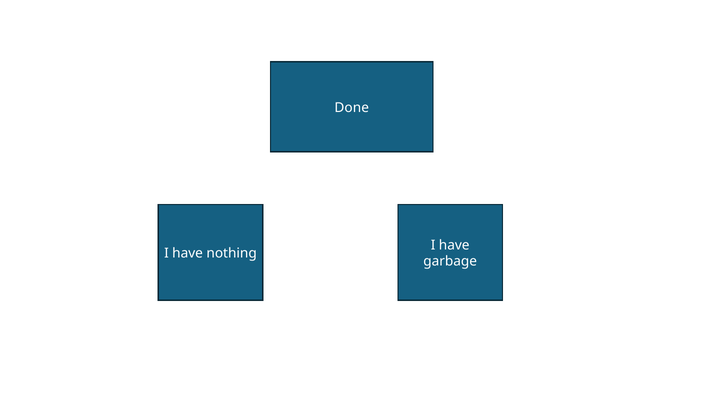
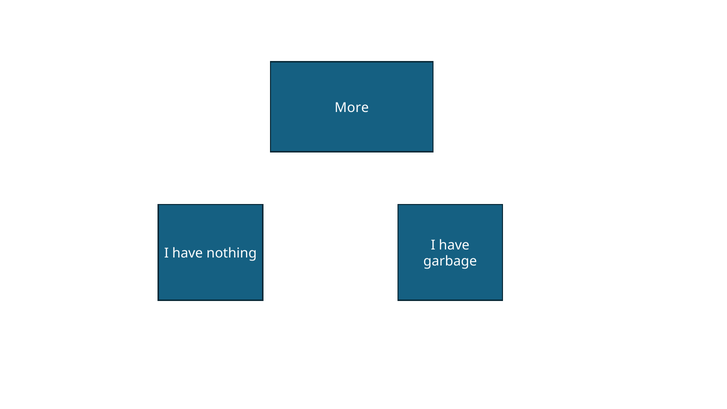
Done: Done -> More
